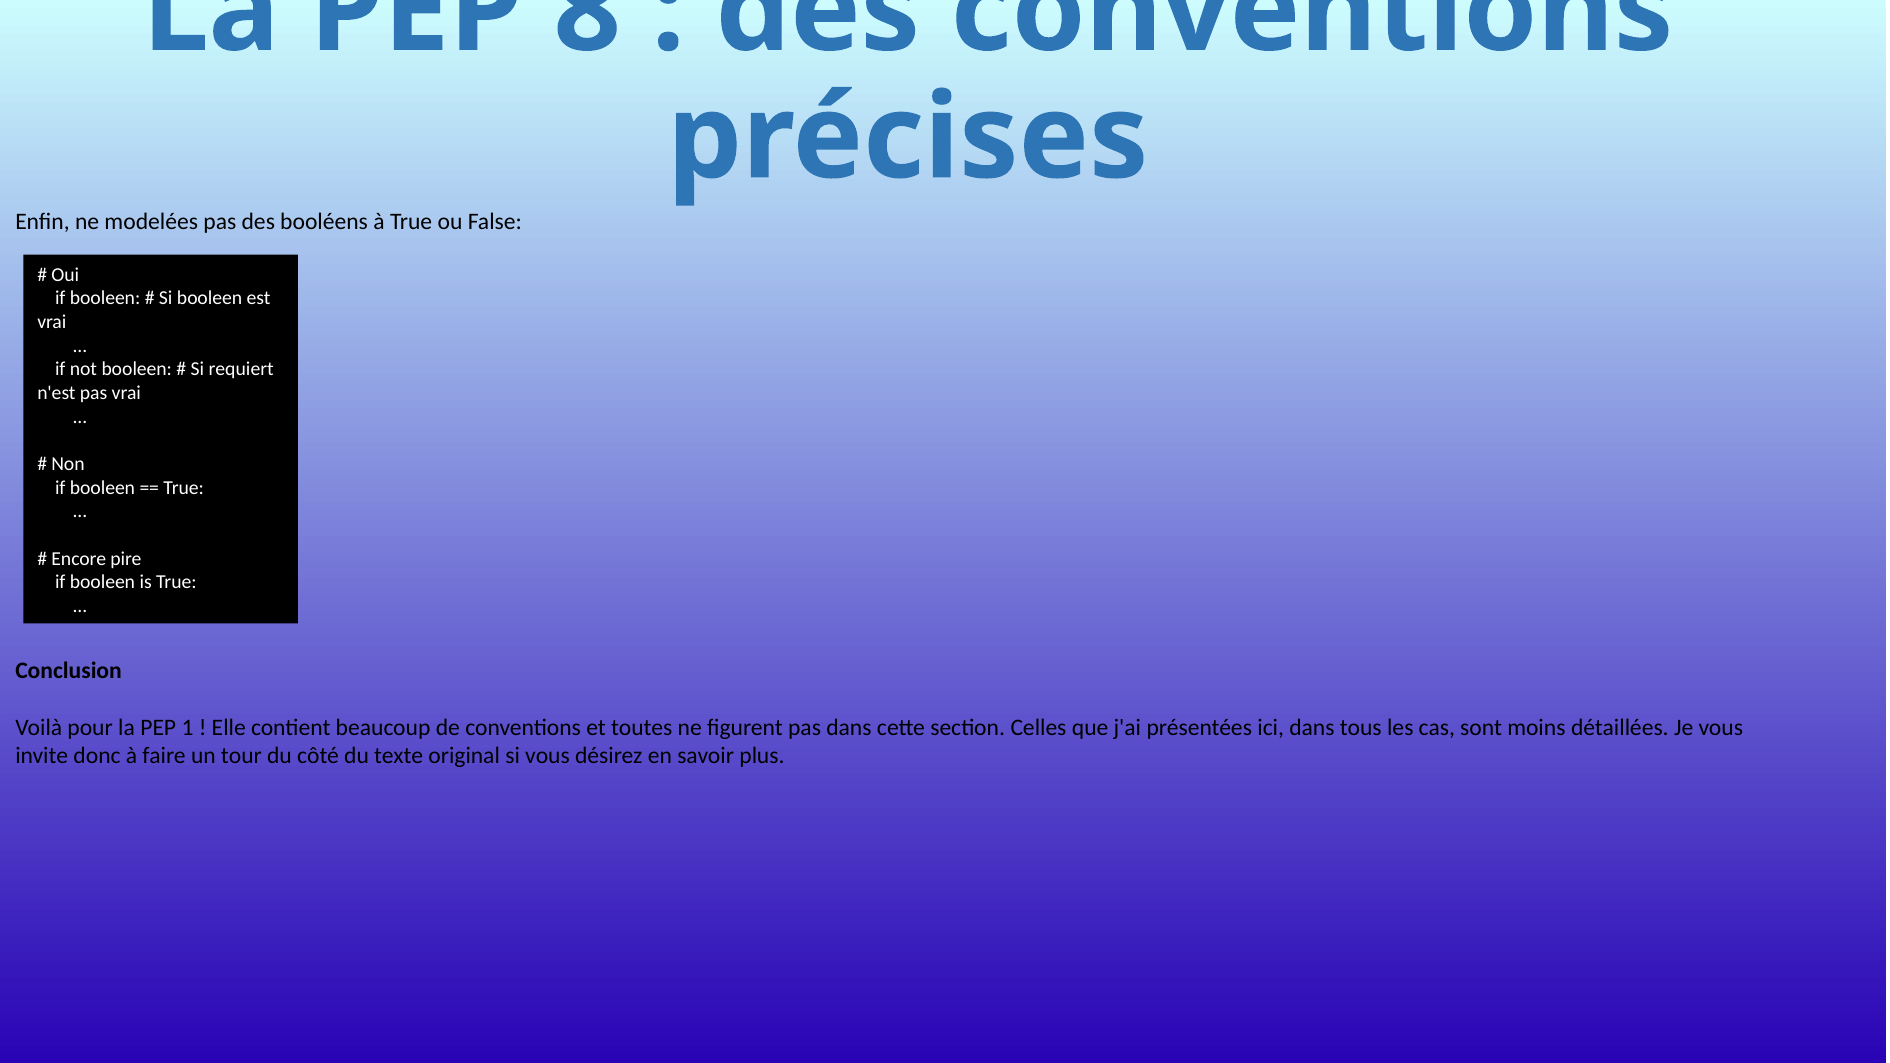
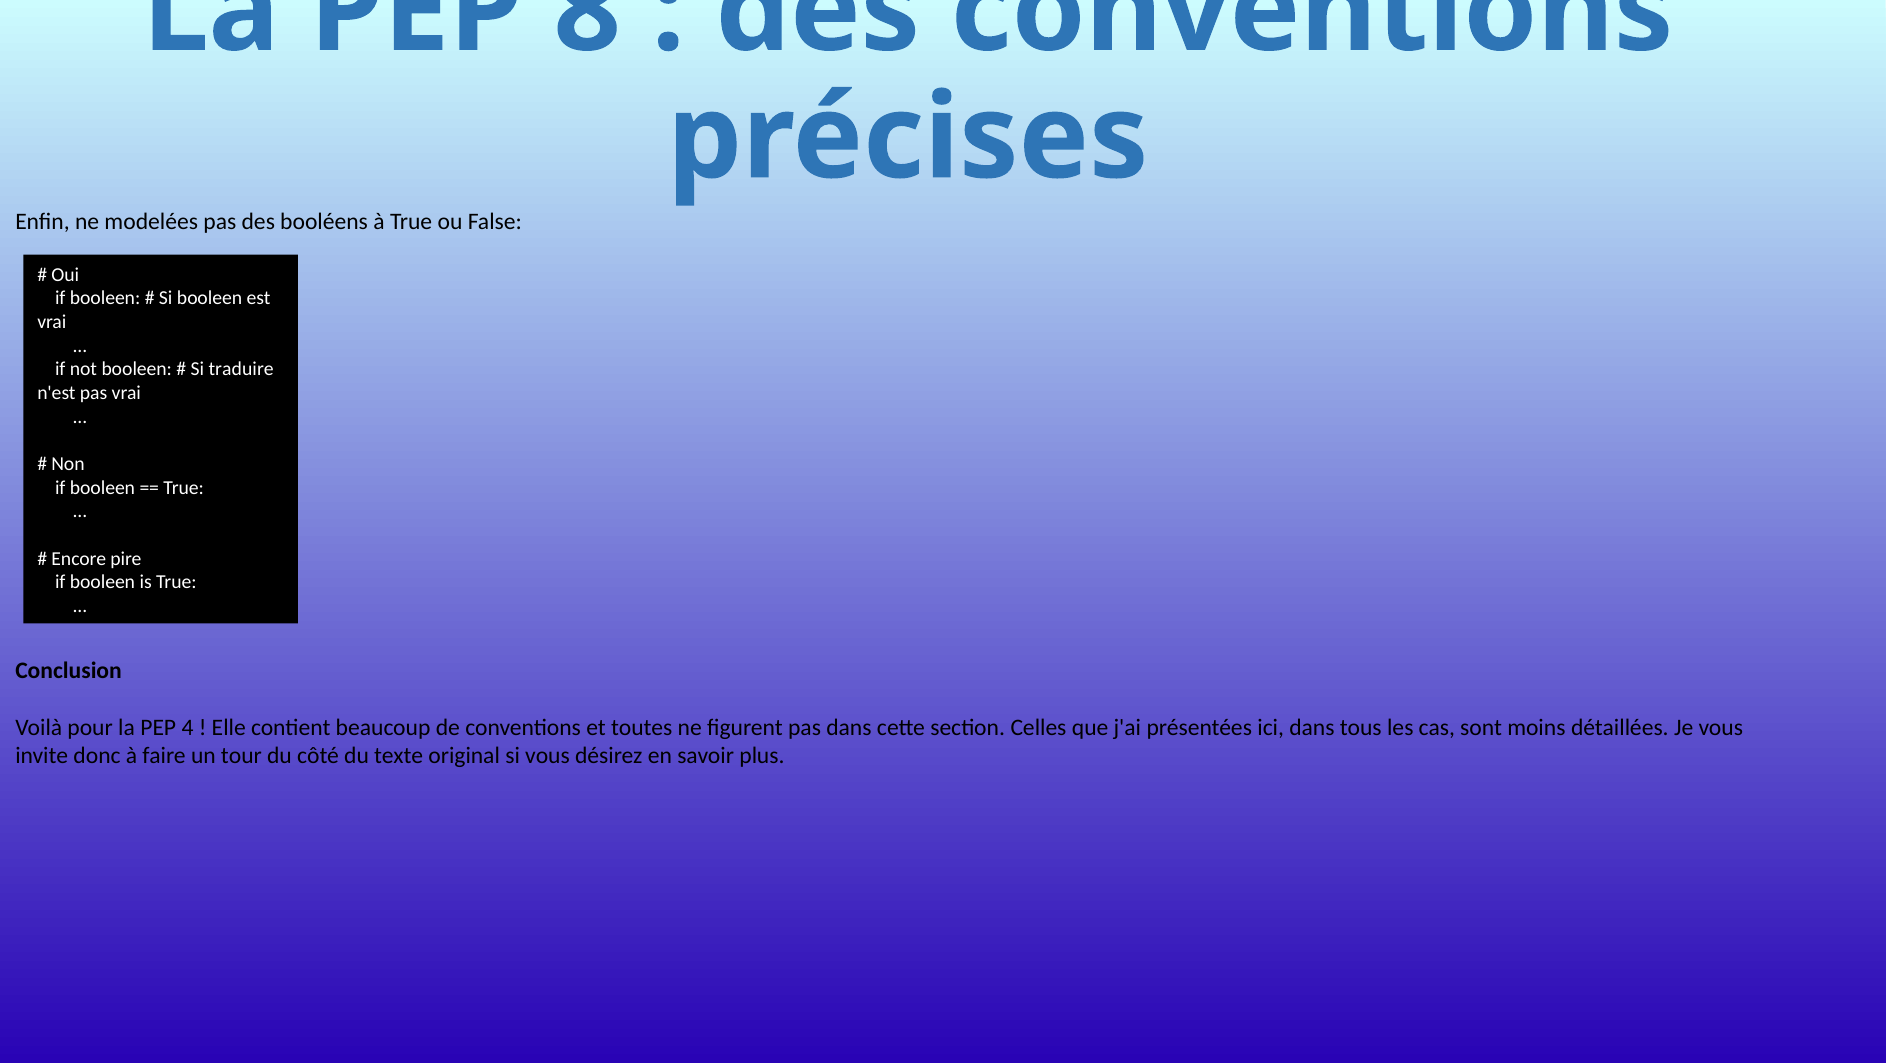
requiert: requiert -> traduire
1: 1 -> 4
